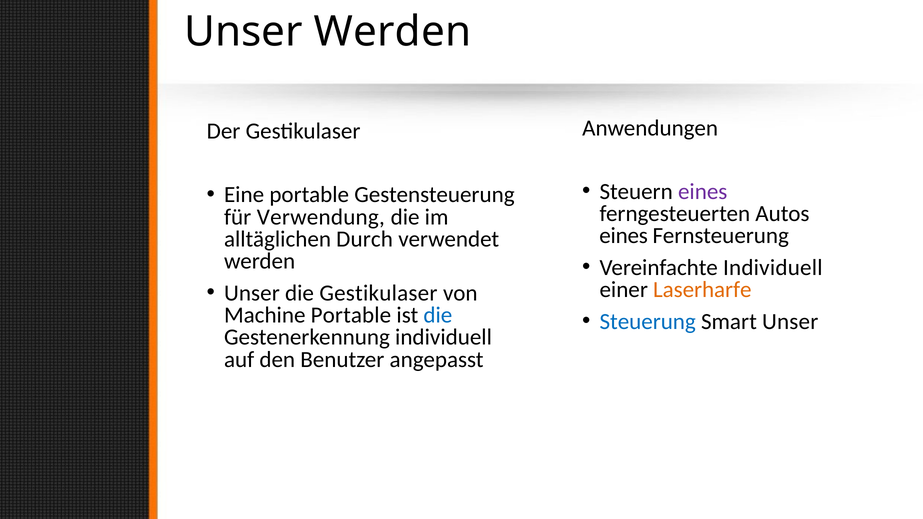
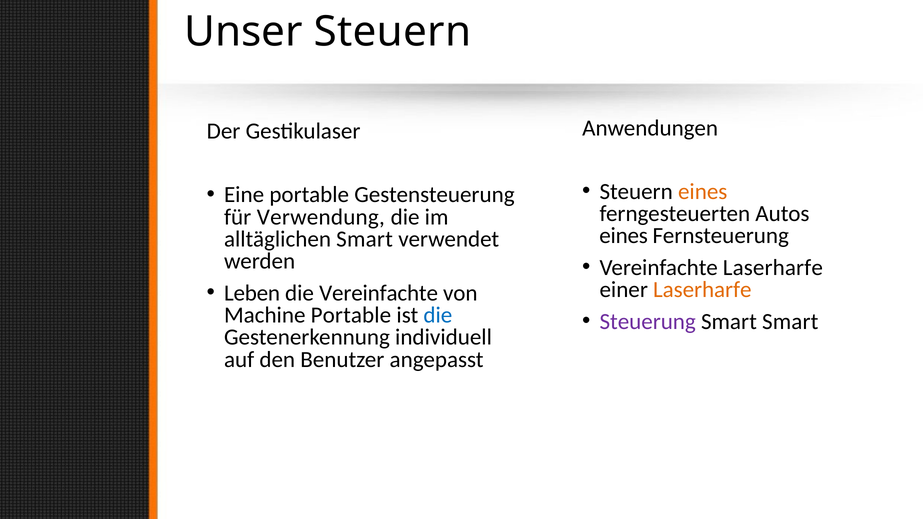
Unser Werden: Werden -> Steuern
eines at (703, 192) colour: purple -> orange
alltäglichen Durch: Durch -> Smart
Vereinfachte Individuell: Individuell -> Laserharfe
Unser at (252, 293): Unser -> Leben
die Gestikulaser: Gestikulaser -> Vereinfachte
Steuerung colour: blue -> purple
Smart Unser: Unser -> Smart
